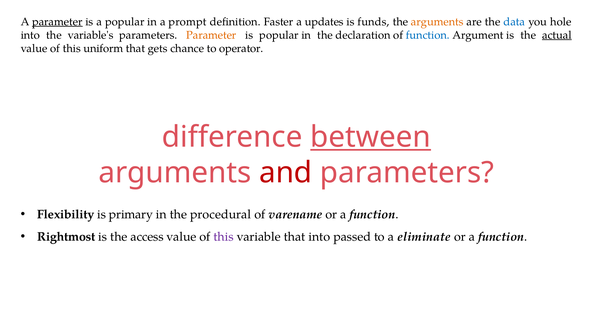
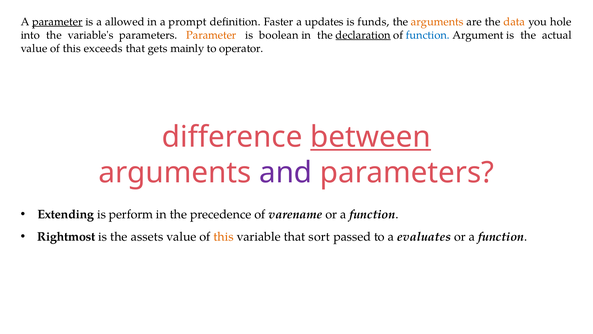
a popular: popular -> allowed
data colour: blue -> orange
is popular: popular -> boolean
declaration underline: none -> present
actual underline: present -> none
uniform: uniform -> exceeds
chance: chance -> mainly
and colour: red -> purple
Flexibility: Flexibility -> Extending
primary: primary -> perform
procedural: procedural -> precedence
access: access -> assets
this at (224, 237) colour: purple -> orange
that into: into -> sort
eliminate: eliminate -> evaluates
